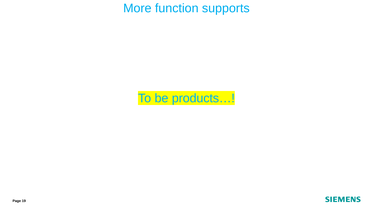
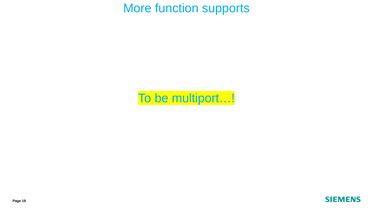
products…: products… -> multiport…
